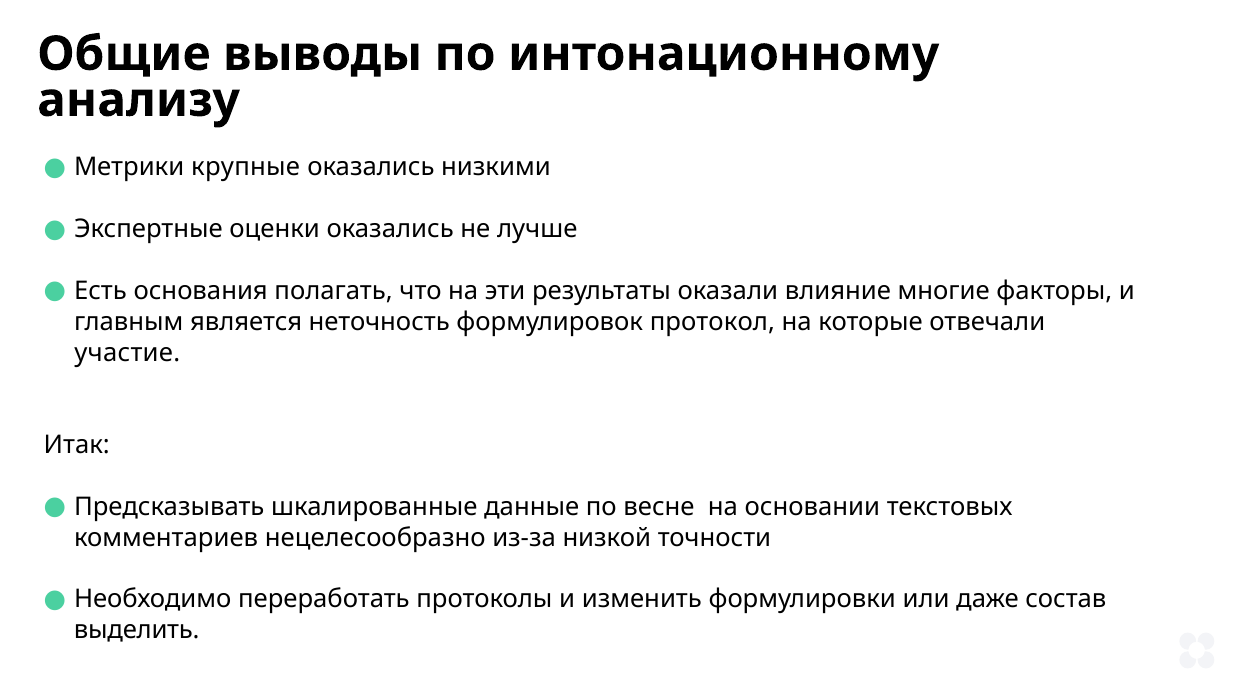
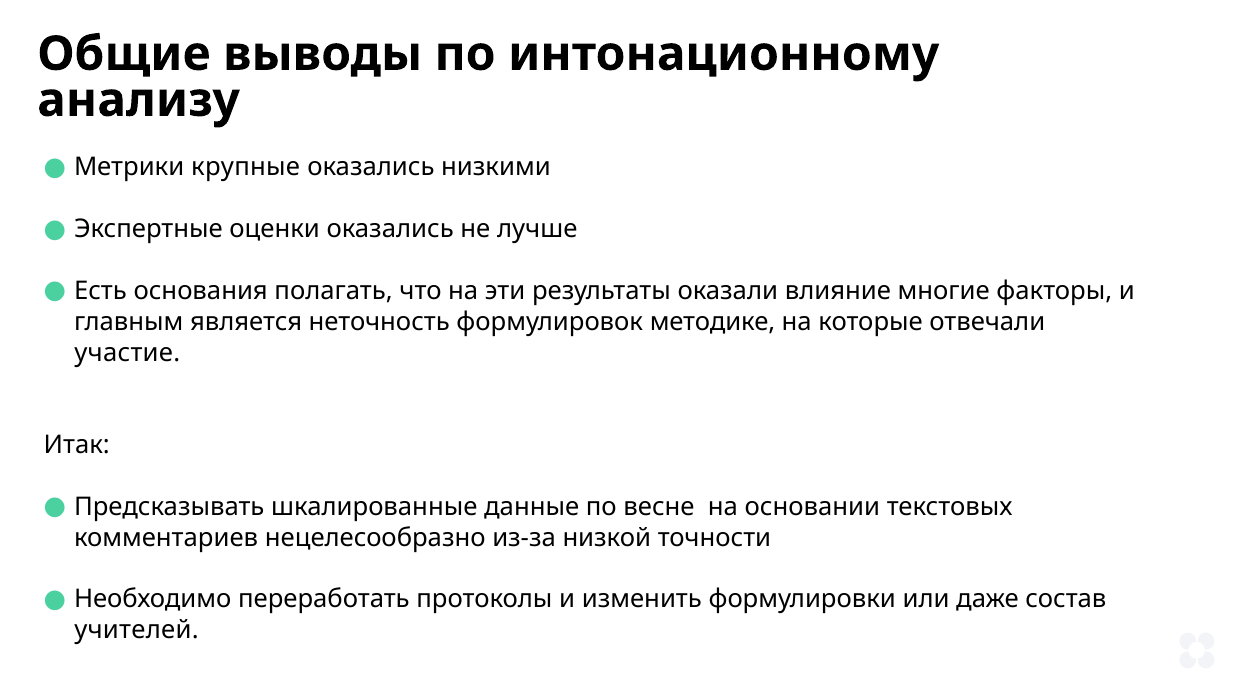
протокол: протокол -> методике
выделить: выделить -> учителей
